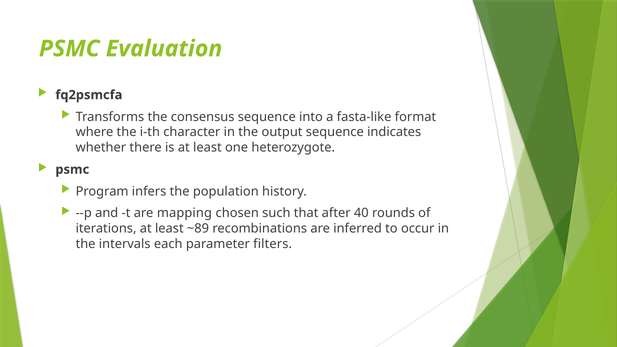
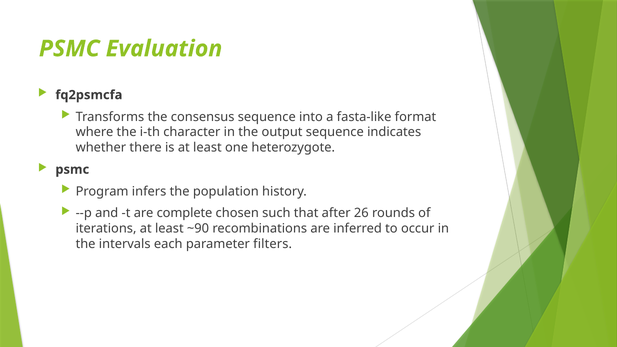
mapping: mapping -> complete
40: 40 -> 26
~89: ~89 -> ~90
